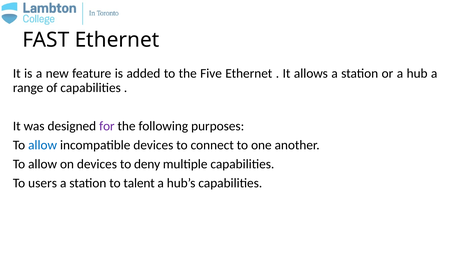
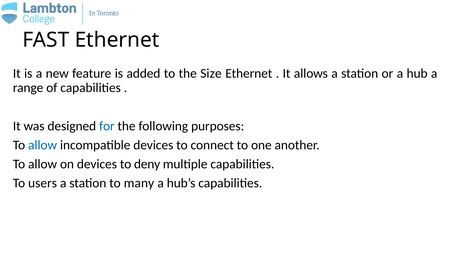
Five: Five -> Size
for colour: purple -> blue
talent: talent -> many
